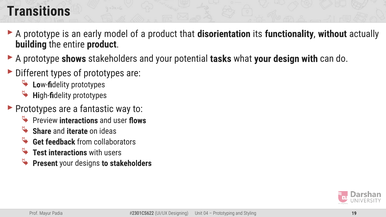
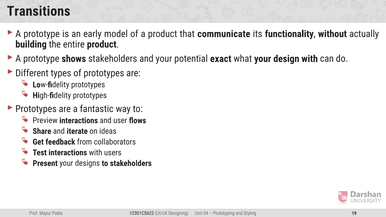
disorientation: disorientation -> communicate
tasks: tasks -> exact
